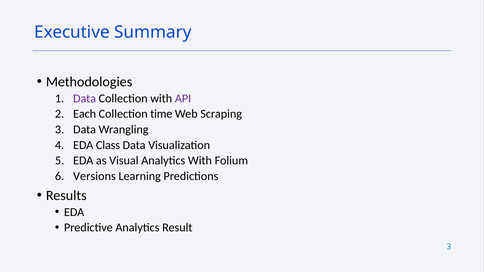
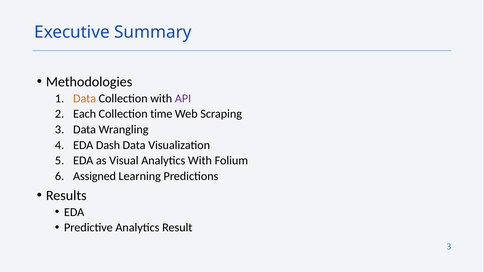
Data at (85, 98) colour: purple -> orange
Class: Class -> Dash
Versions: Versions -> Assigned
